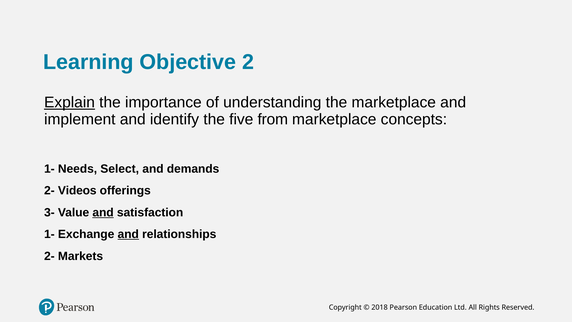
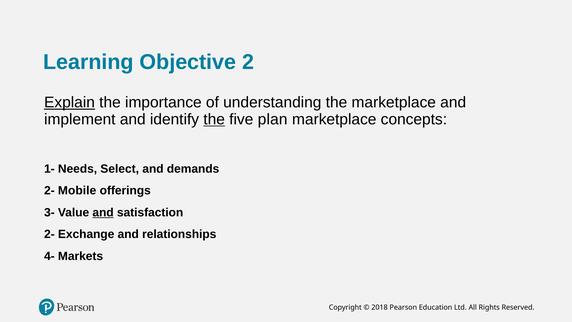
the at (214, 119) underline: none -> present
from: from -> plan
Videos: Videos -> Mobile
1- at (49, 234): 1- -> 2-
and at (128, 234) underline: present -> none
2- at (49, 256): 2- -> 4-
